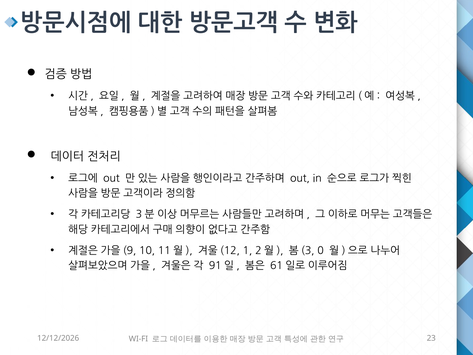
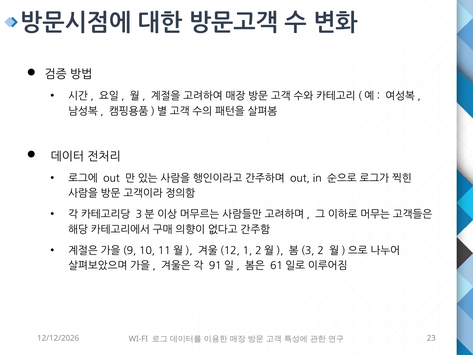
0: 0 -> 2
